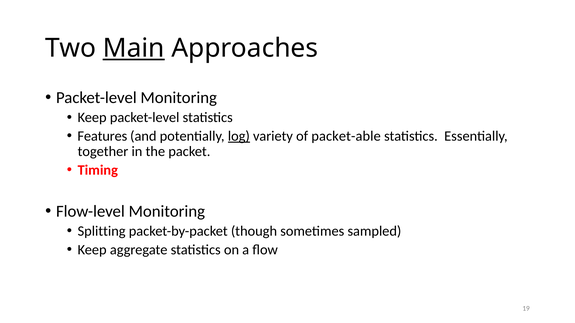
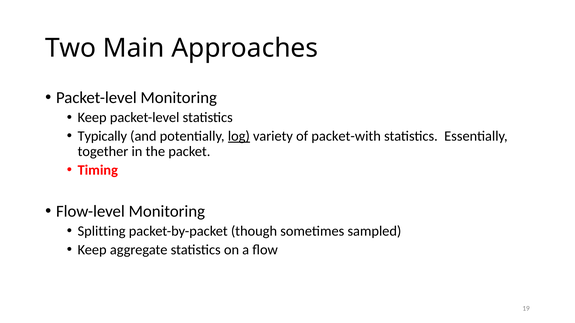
Main underline: present -> none
Features: Features -> Typically
packet-able: packet-able -> packet-with
